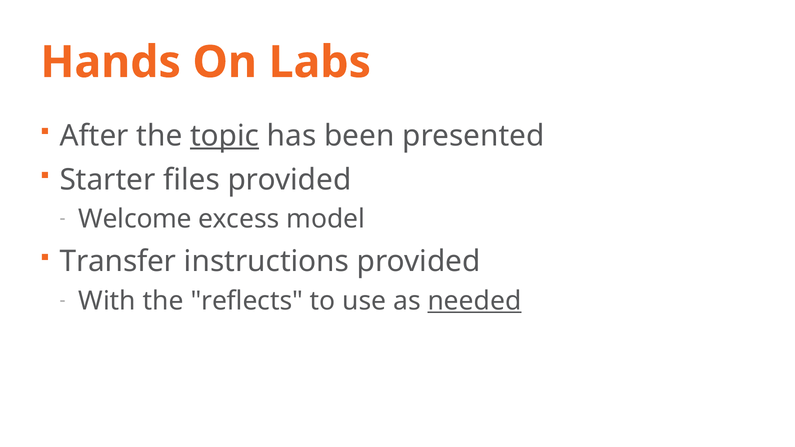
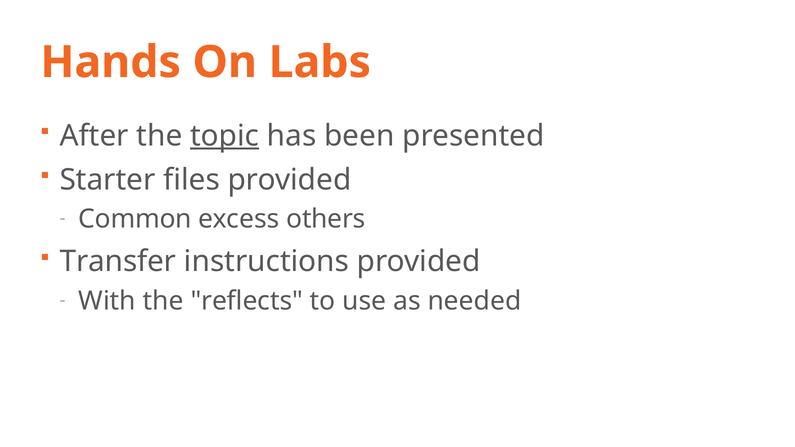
Welcome: Welcome -> Common
model: model -> others
needed underline: present -> none
